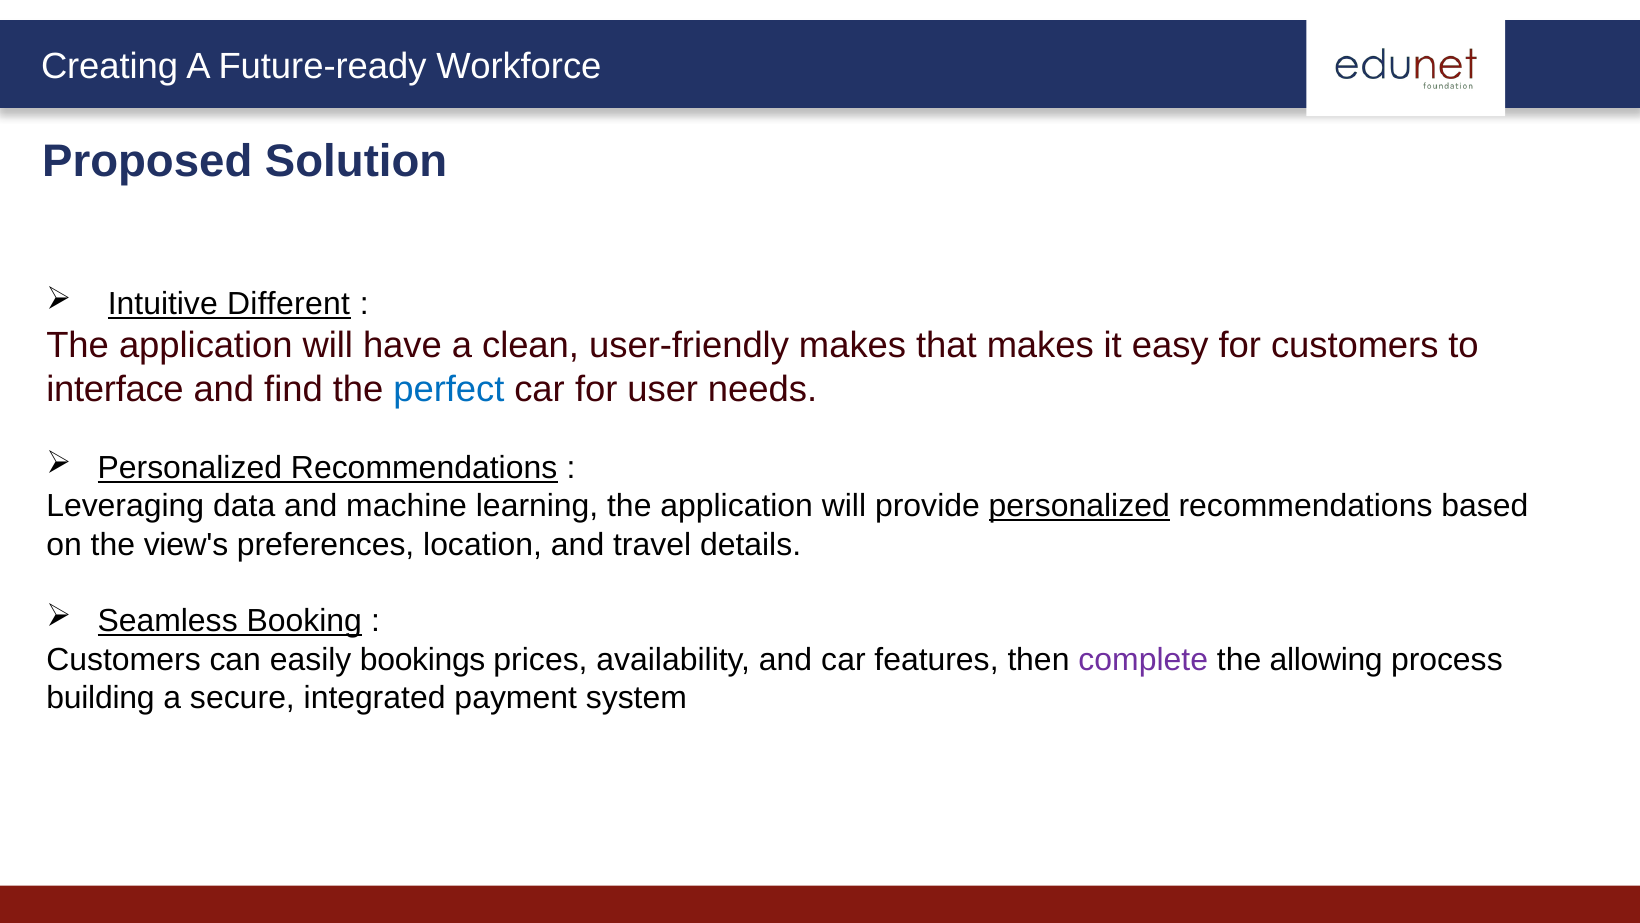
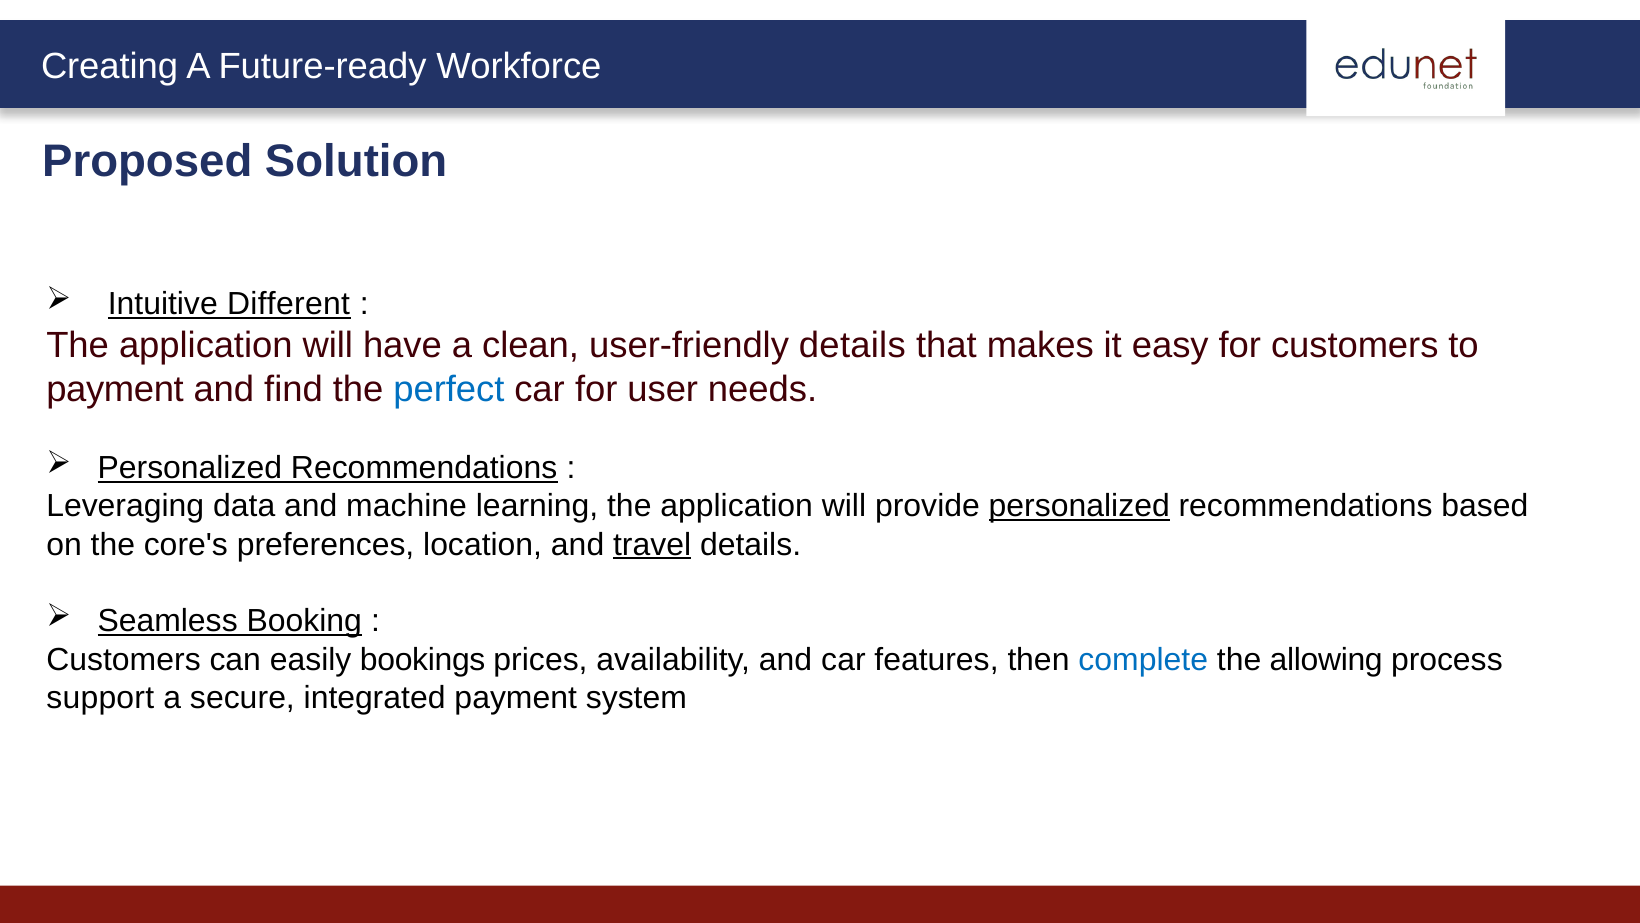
user-friendly makes: makes -> details
interface at (115, 389): interface -> payment
view's: view's -> core's
travel underline: none -> present
complete colour: purple -> blue
building: building -> support
